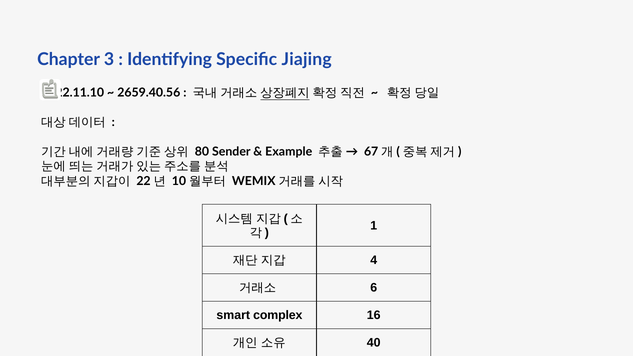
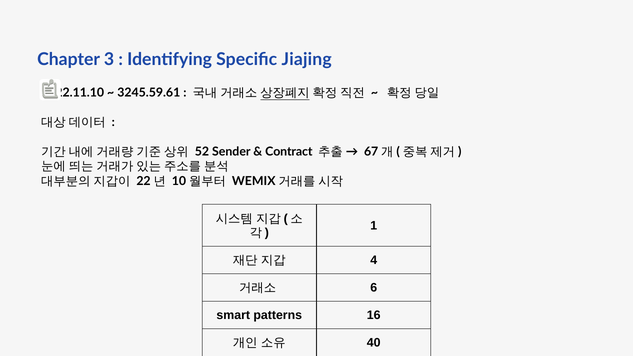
2659.40.56: 2659.40.56 -> 3245.59.61
80: 80 -> 52
Example: Example -> Contract
complex: complex -> patterns
